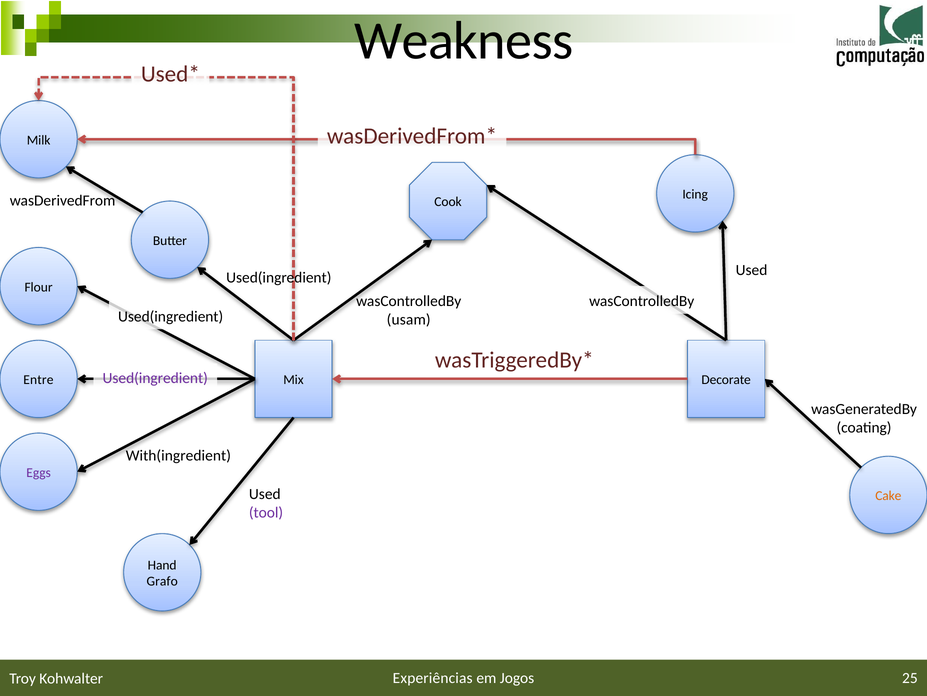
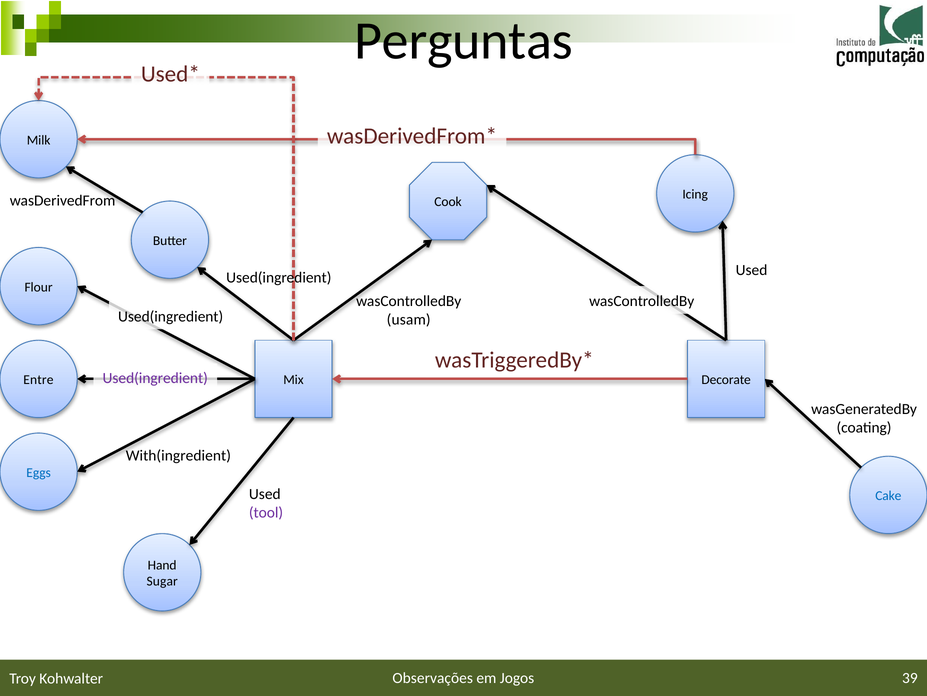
Weakness: Weakness -> Perguntas
Eggs colour: purple -> blue
Cake colour: orange -> blue
Grafo: Grafo -> Sugar
Experiências: Experiências -> Observações
25: 25 -> 39
